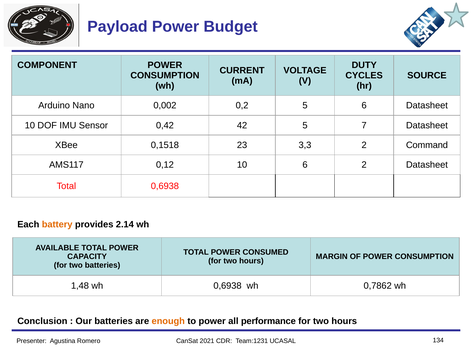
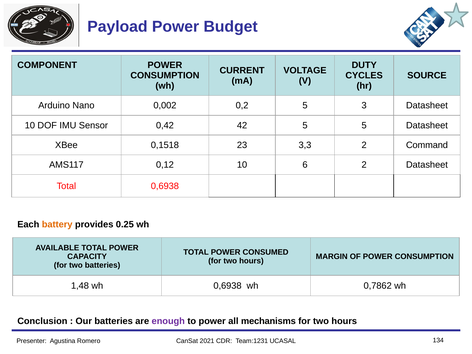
5 6: 6 -> 3
5 7: 7 -> 5
2.14: 2.14 -> 0.25
enough colour: orange -> purple
performance: performance -> mechanisms
